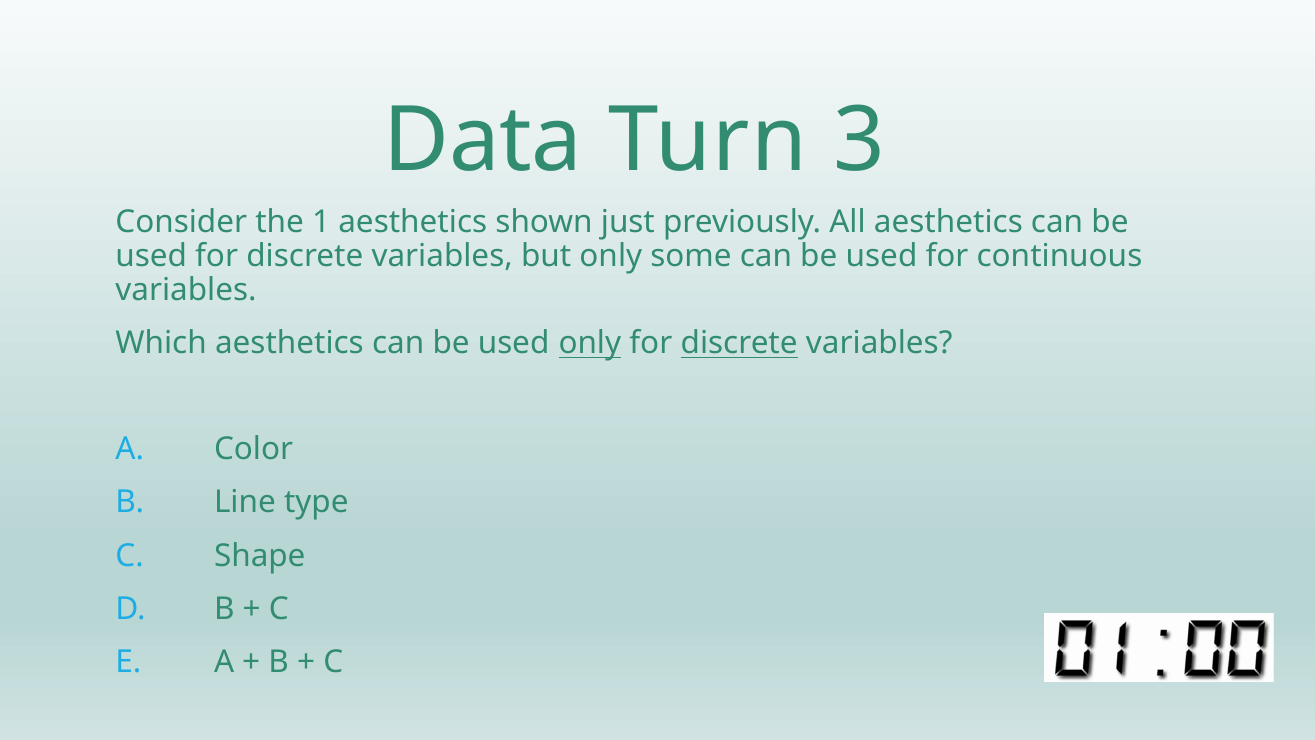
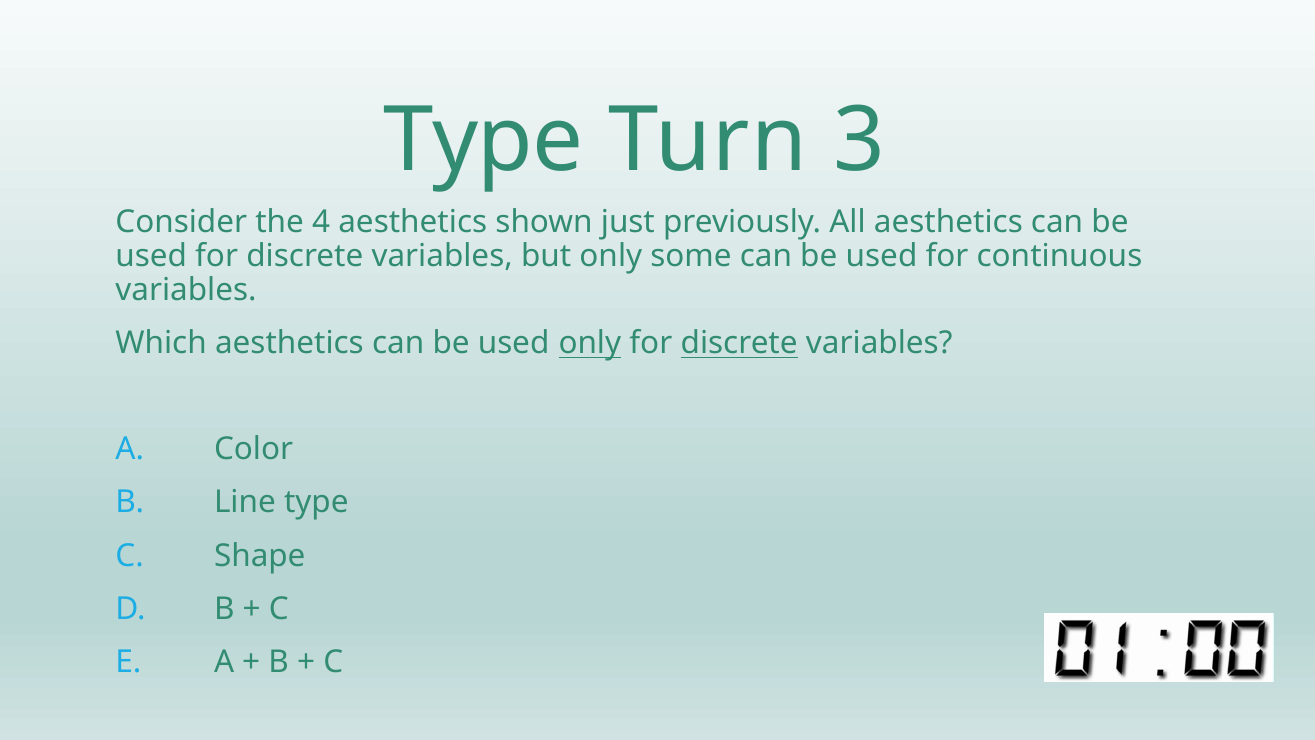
Data at (483, 140): Data -> Type
1: 1 -> 4
